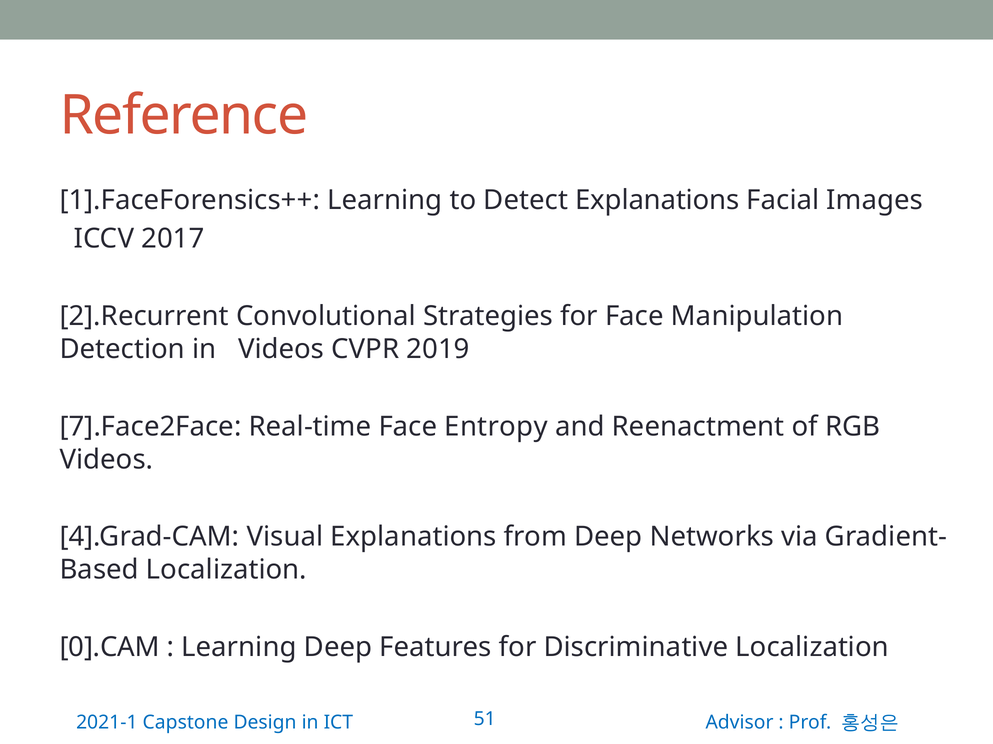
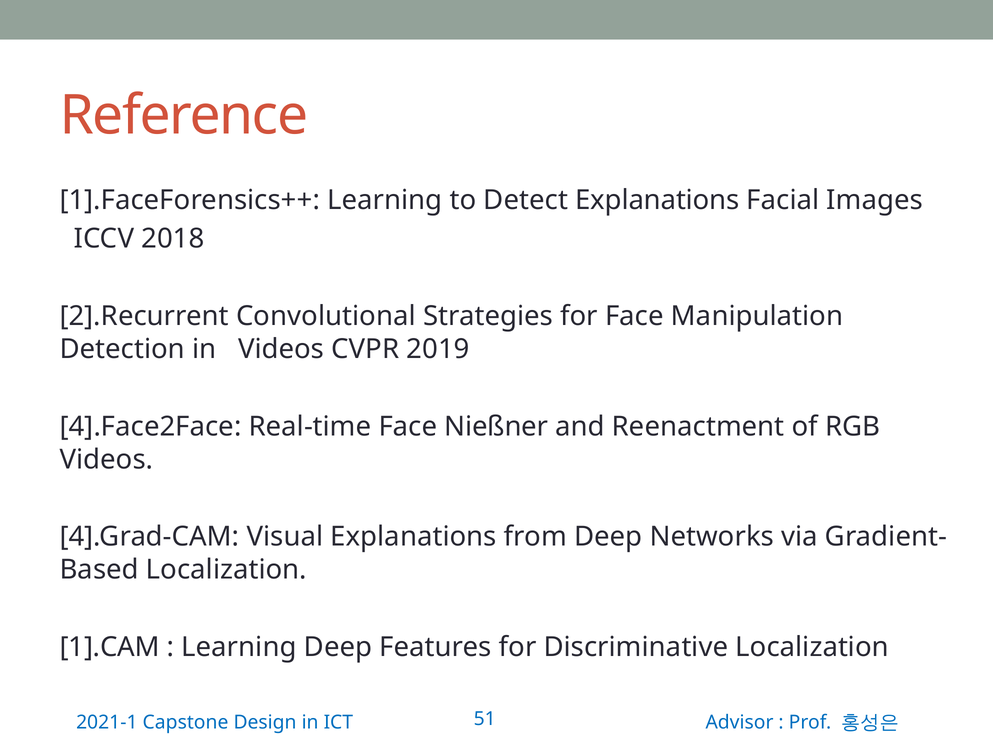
2017: 2017 -> 2018
7].Face2Face: 7].Face2Face -> 4].Face2Face
Entropy: Entropy -> Nießner
0].CAM: 0].CAM -> 1].CAM
